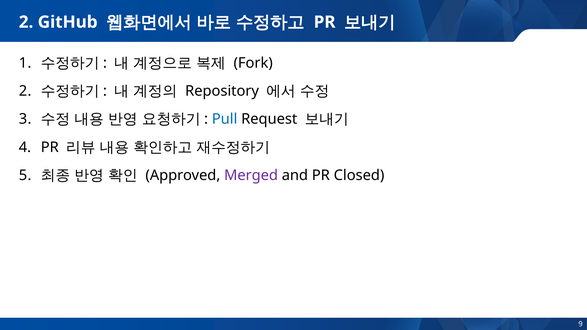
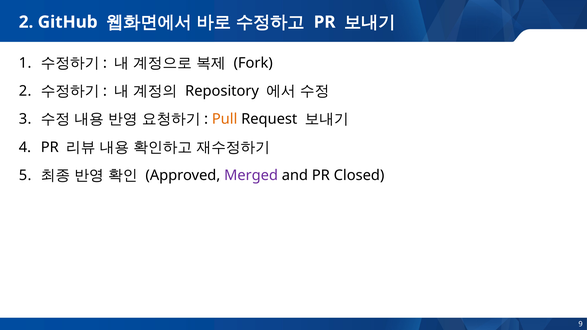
Pull colour: blue -> orange
